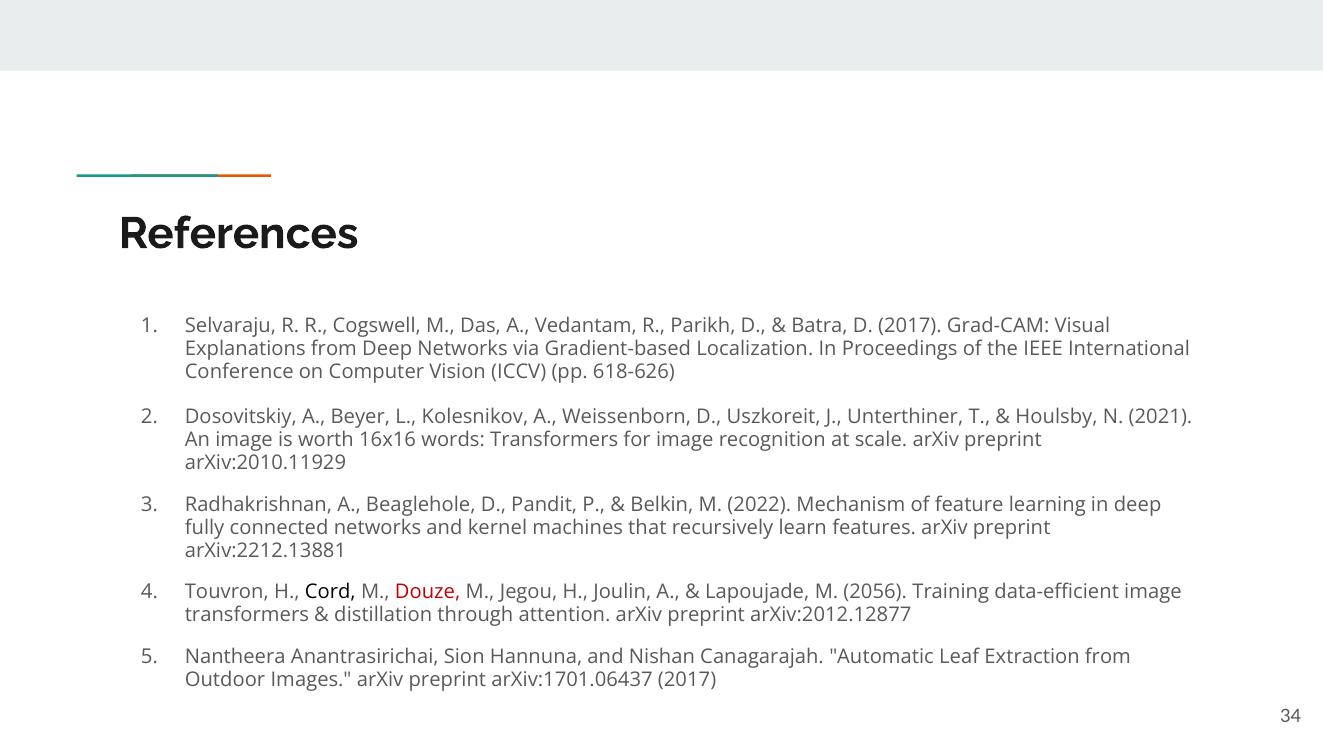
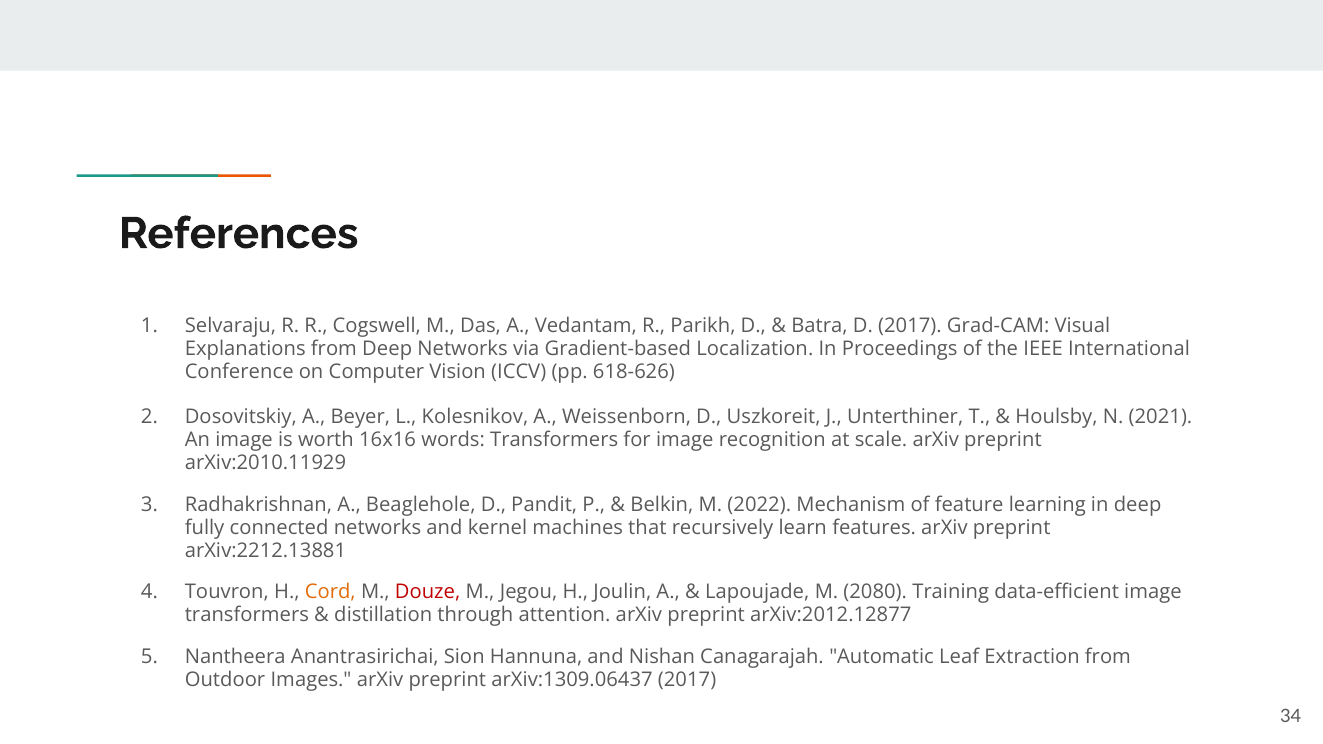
Cord colour: black -> orange
2056: 2056 -> 2080
arXiv:1701.06437: arXiv:1701.06437 -> arXiv:1309.06437
